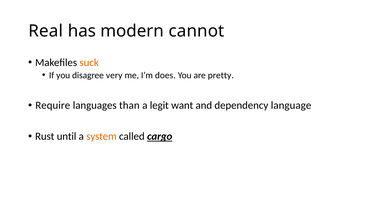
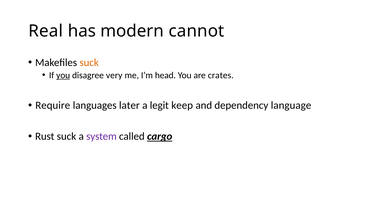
you at (63, 75) underline: none -> present
does: does -> head
pretty: pretty -> crates
than: than -> later
want: want -> keep
Rust until: until -> suck
system colour: orange -> purple
